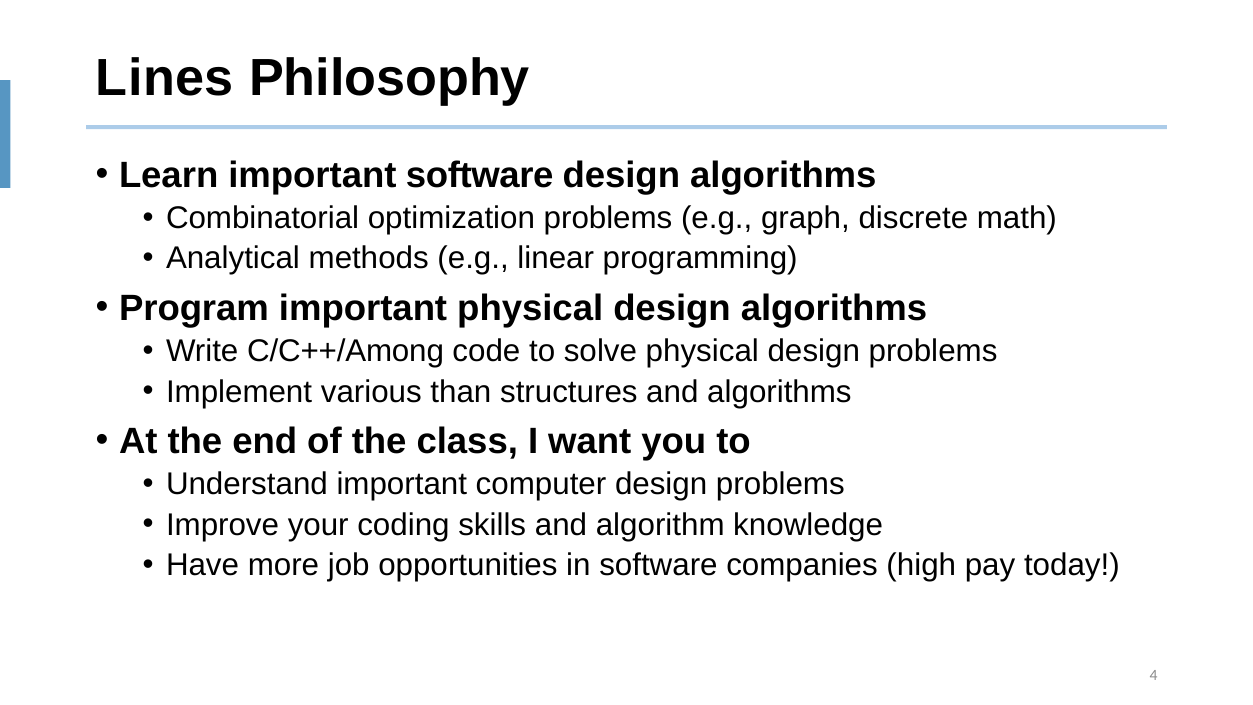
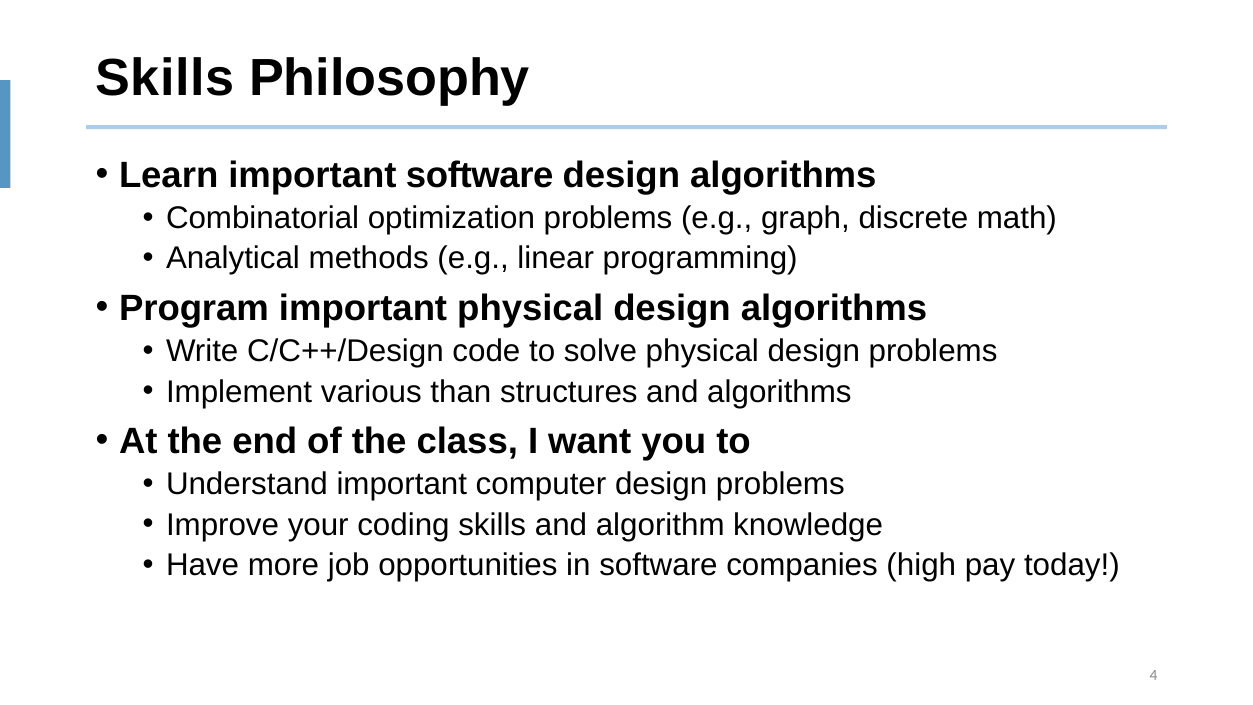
Lines at (165, 78): Lines -> Skills
C/C++/Among: C/C++/Among -> C/C++/Design
